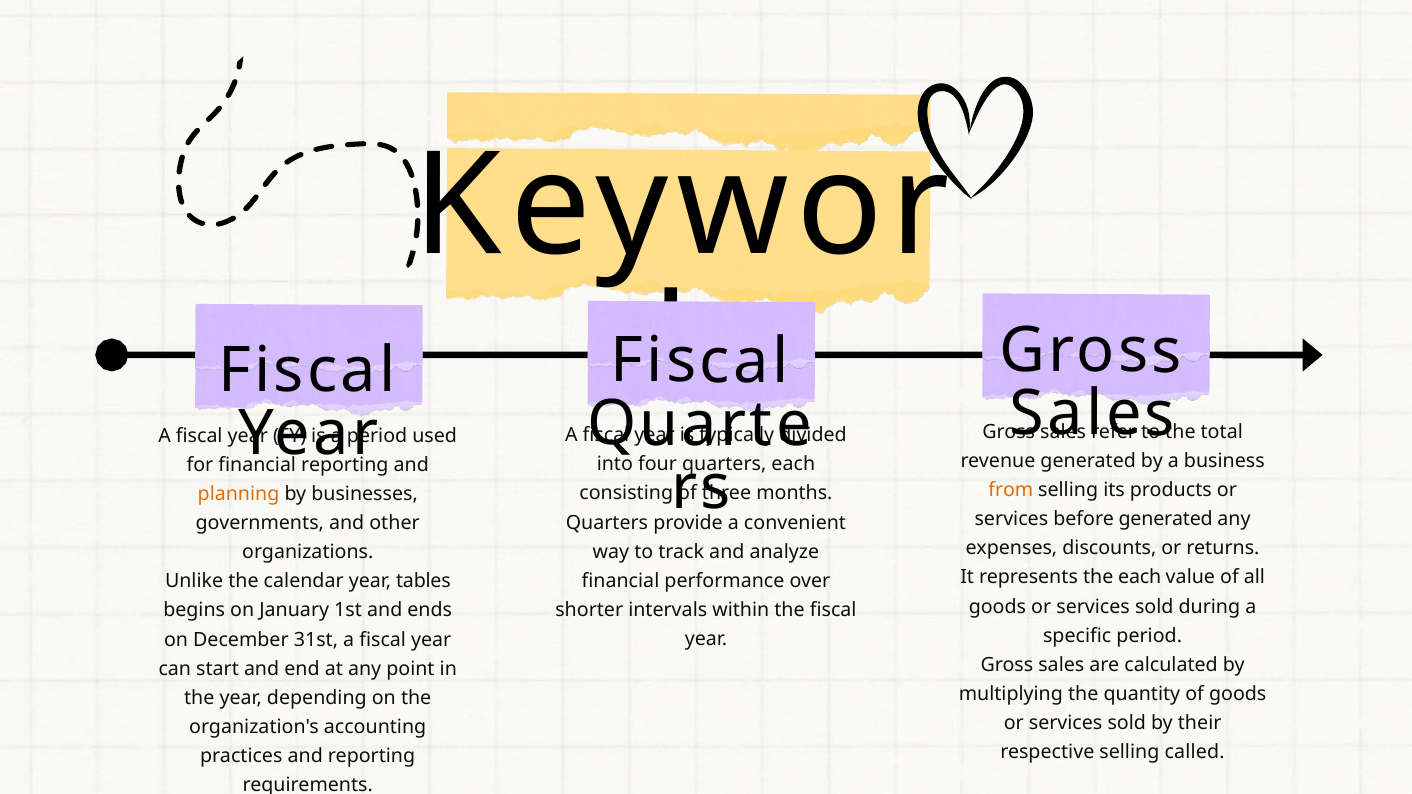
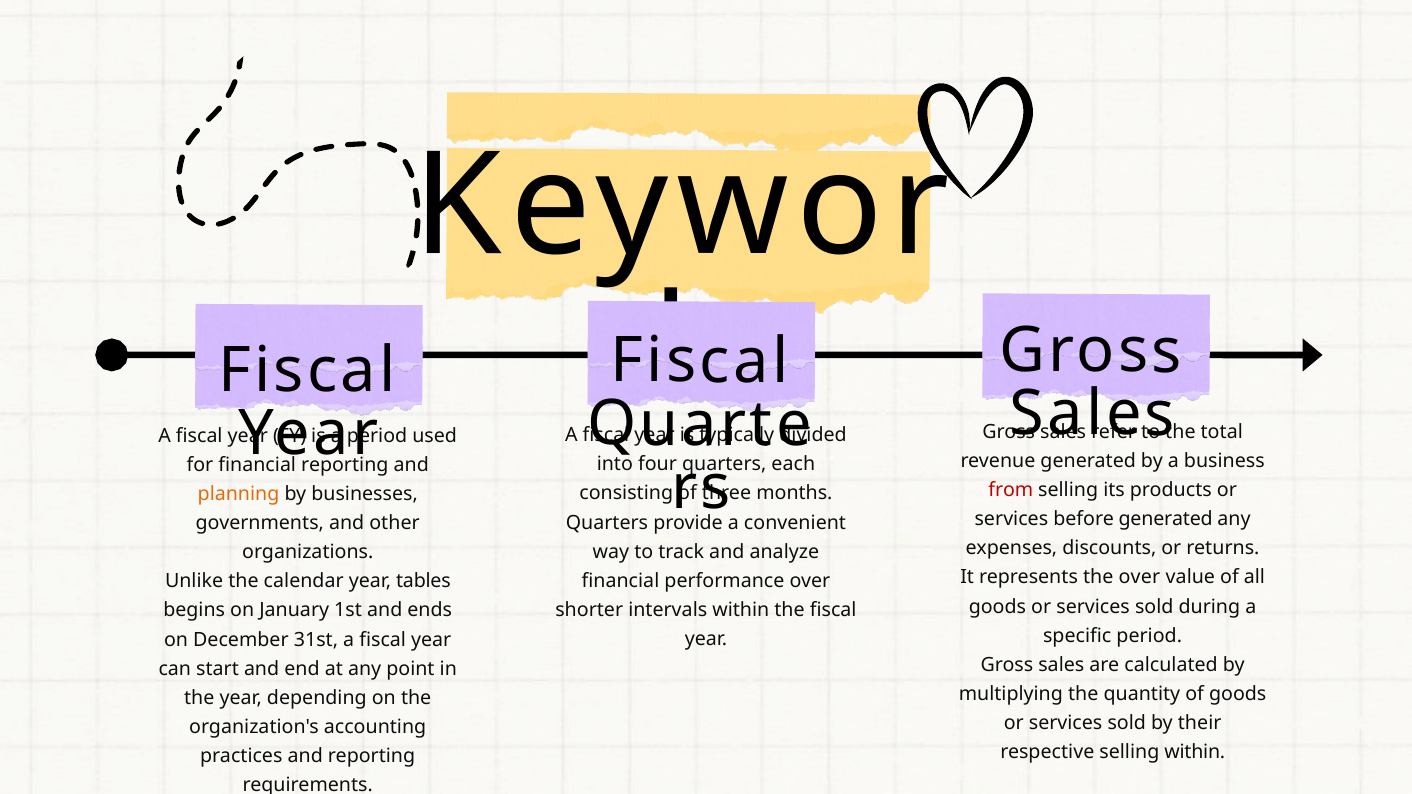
from colour: orange -> red
the each: each -> over
selling called: called -> within
